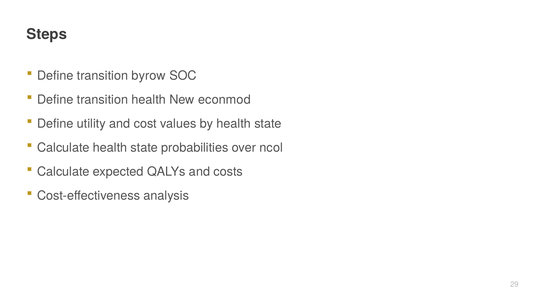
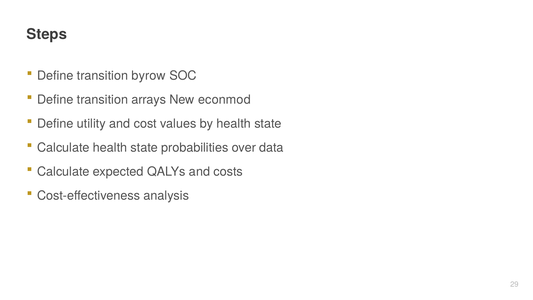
transition health: health -> arrays
ncol: ncol -> data
